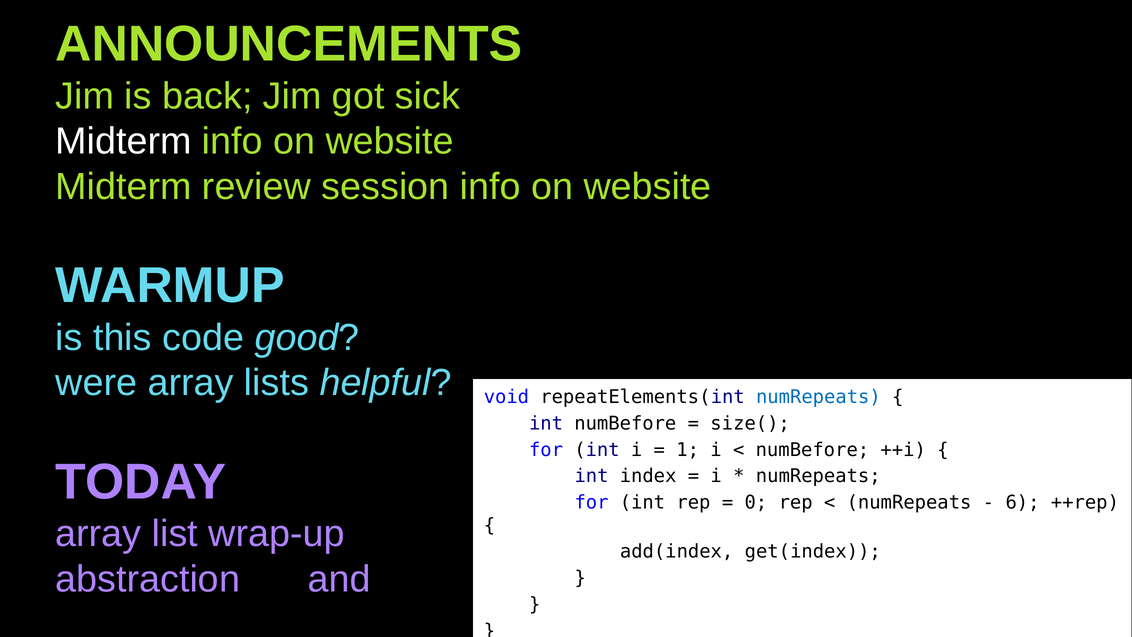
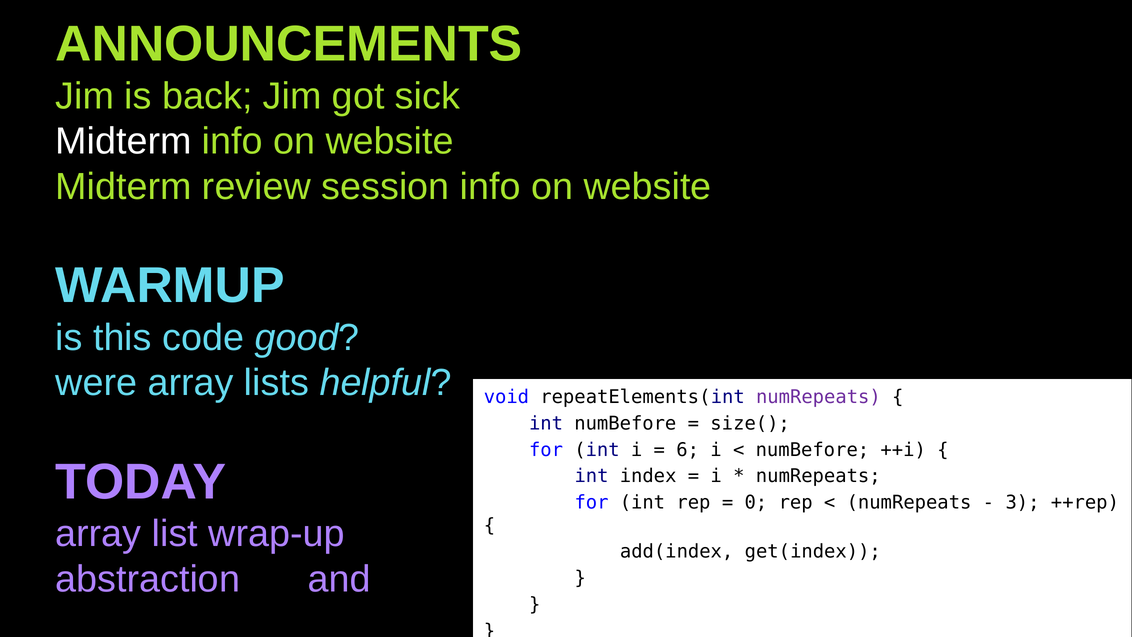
numRepeats at (818, 397) colour: blue -> purple
1: 1 -> 6
6: 6 -> 3
